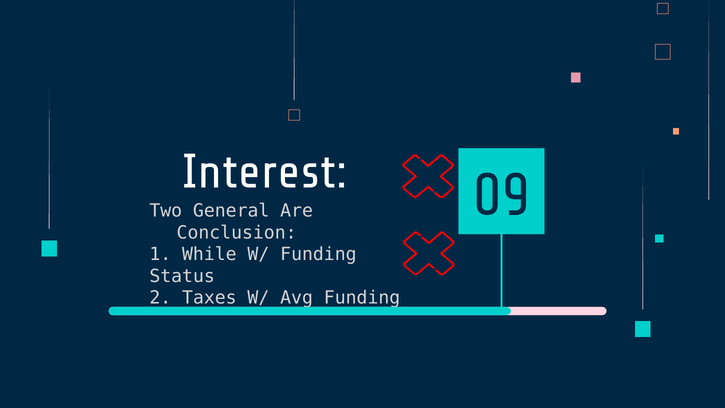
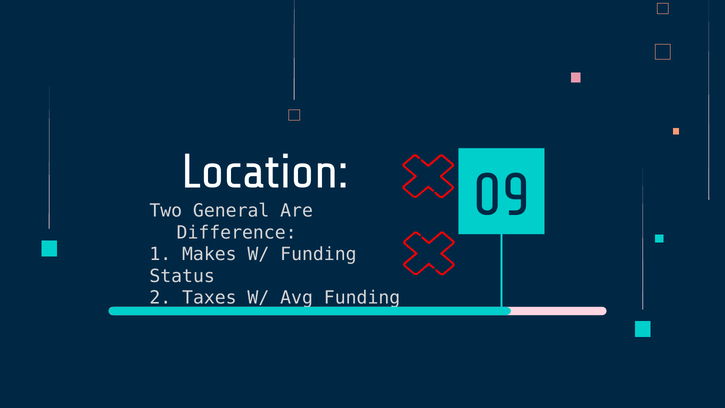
Interest: Interest -> Location
Conclusion: Conclusion -> Difference
While: While -> Makes
